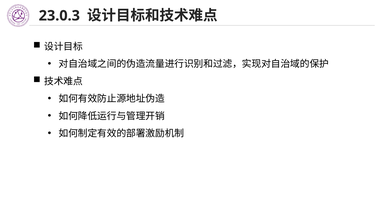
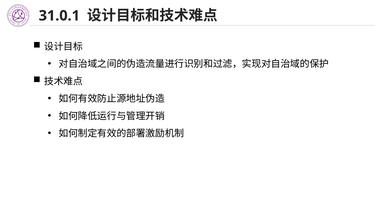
23.0.3: 23.0.3 -> 31.0.1
